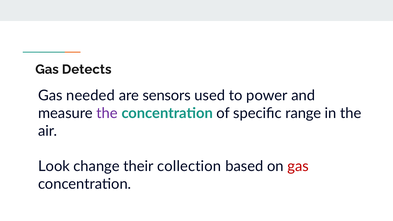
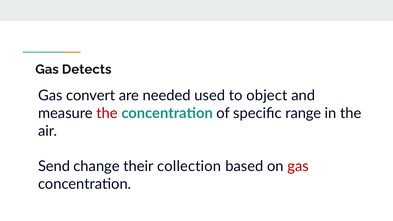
needed: needed -> convert
sensors: sensors -> needed
power: power -> object
the at (107, 113) colour: purple -> red
Look: Look -> Send
